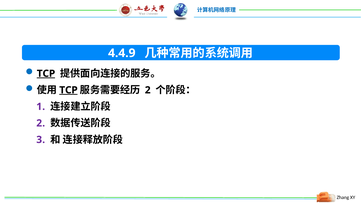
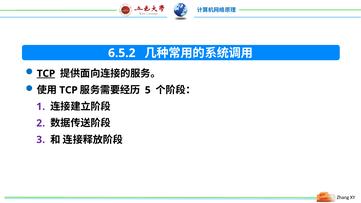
4.4.9: 4.4.9 -> 6.5.2
TCP at (68, 90) underline: present -> none
2 at (148, 90): 2 -> 5
